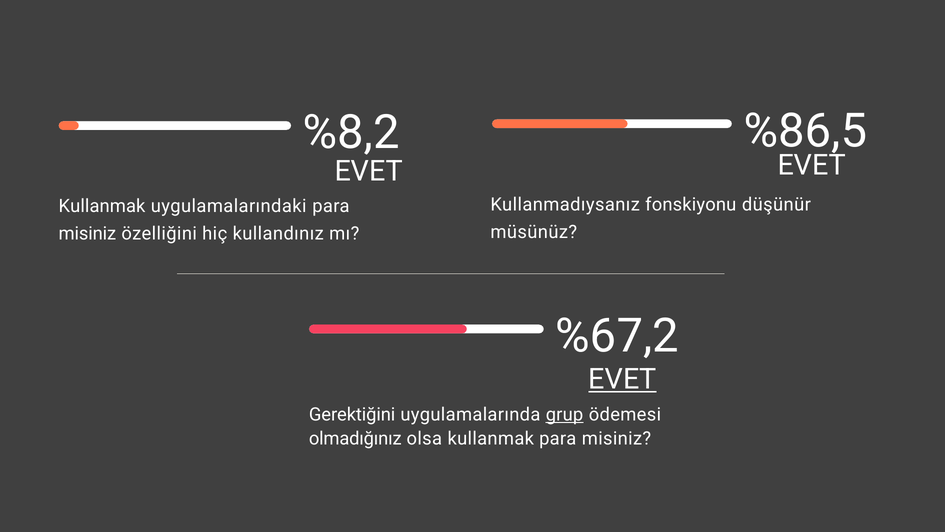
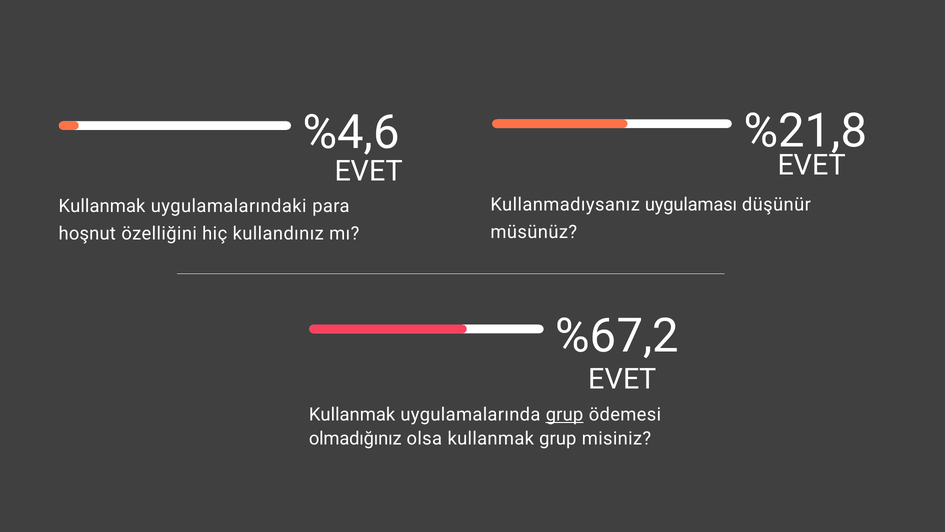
%86,5: %86,5 -> %21,8
%8,2: %8,2 -> %4,6
fonskiyonu: fonskiyonu -> uygulaması
misiniz at (87, 233): misiniz -> hoşnut
EVET at (622, 379) underline: present -> none
Gerektiğini at (352, 414): Gerektiğini -> Kullanmak
kullanmak para: para -> grup
